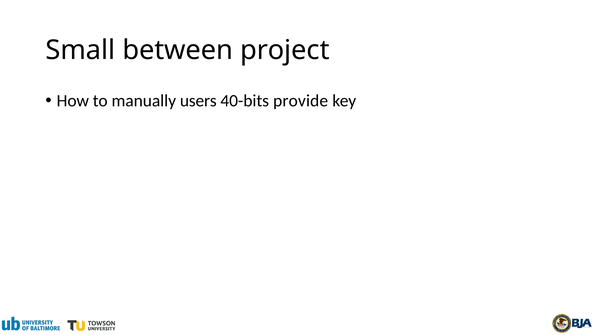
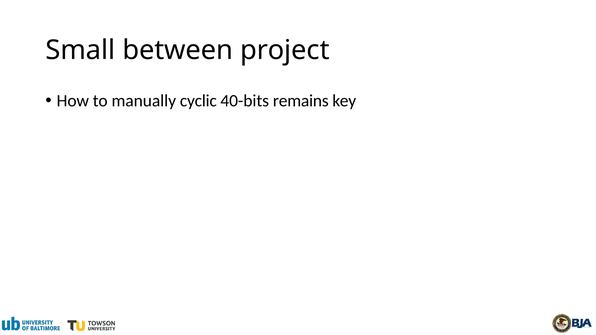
users: users -> cyclic
provide: provide -> remains
